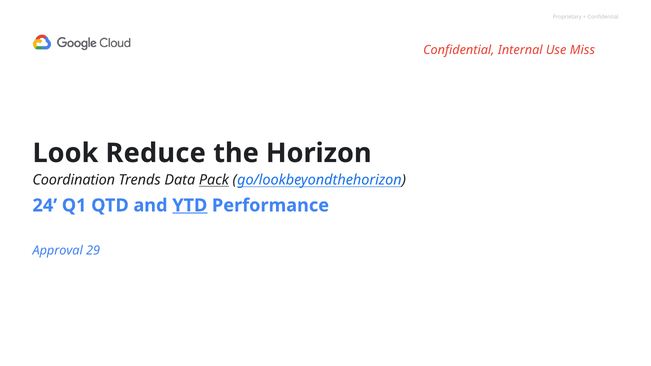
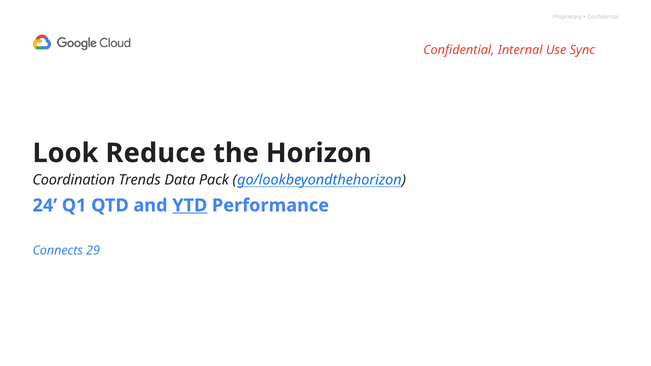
Miss: Miss -> Sync
Pack underline: present -> none
Approval: Approval -> Connects
